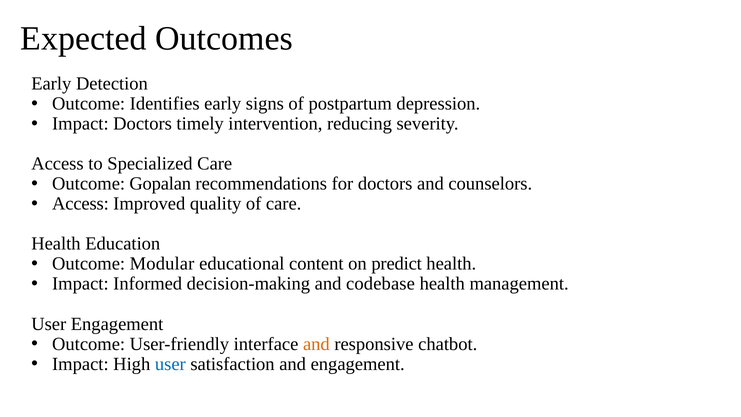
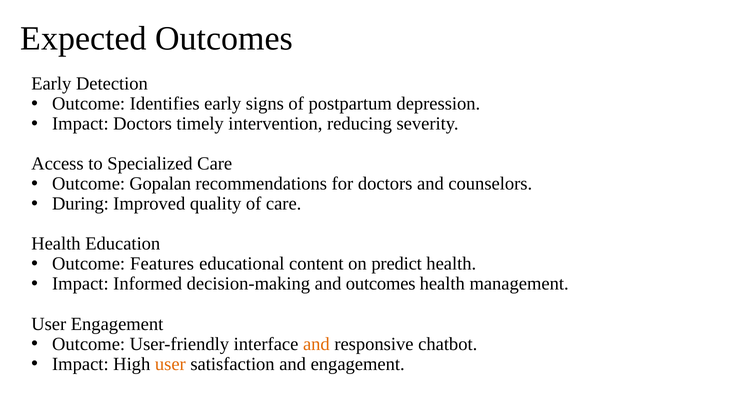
Access at (80, 204): Access -> During
Modular: Modular -> Features
and codebase: codebase -> outcomes
user at (170, 364) colour: blue -> orange
